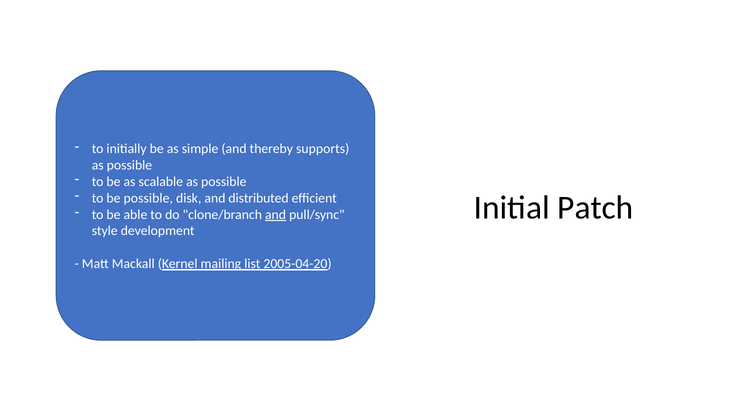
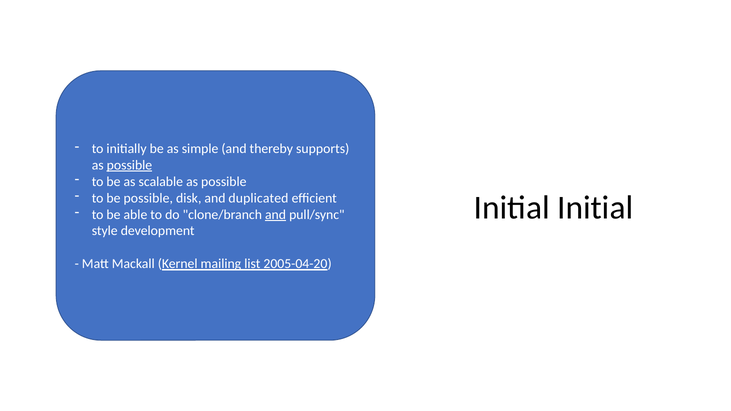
possible at (129, 165) underline: none -> present
distributed: distributed -> duplicated
Initial Patch: Patch -> Initial
